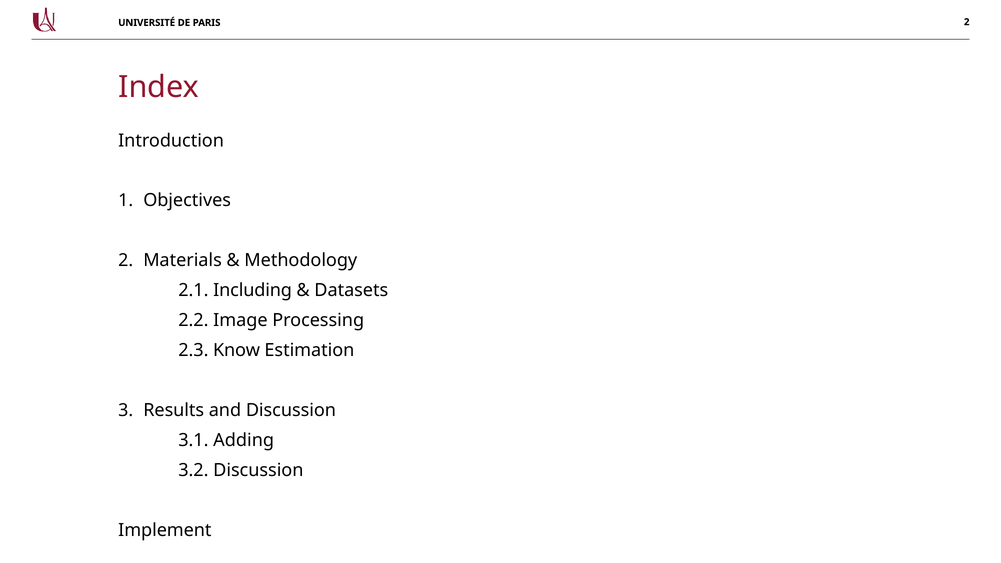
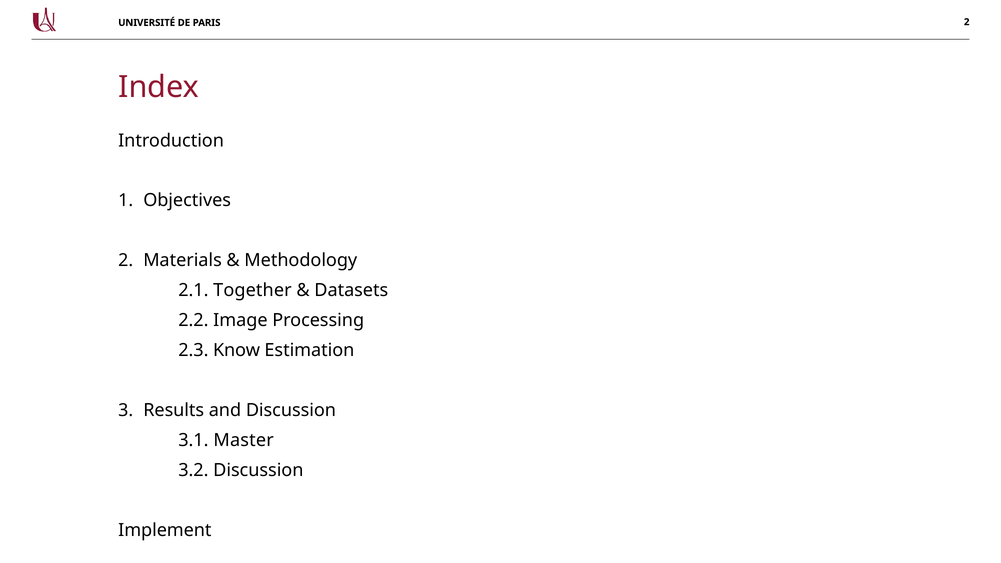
Including: Including -> Together
Adding: Adding -> Master
